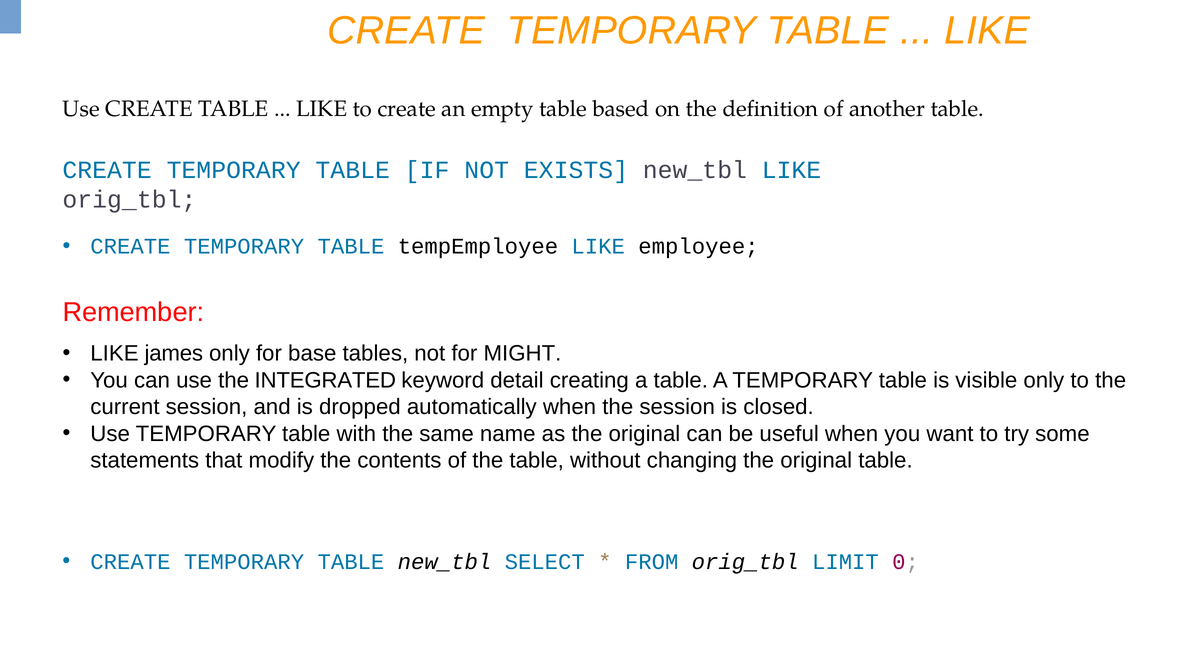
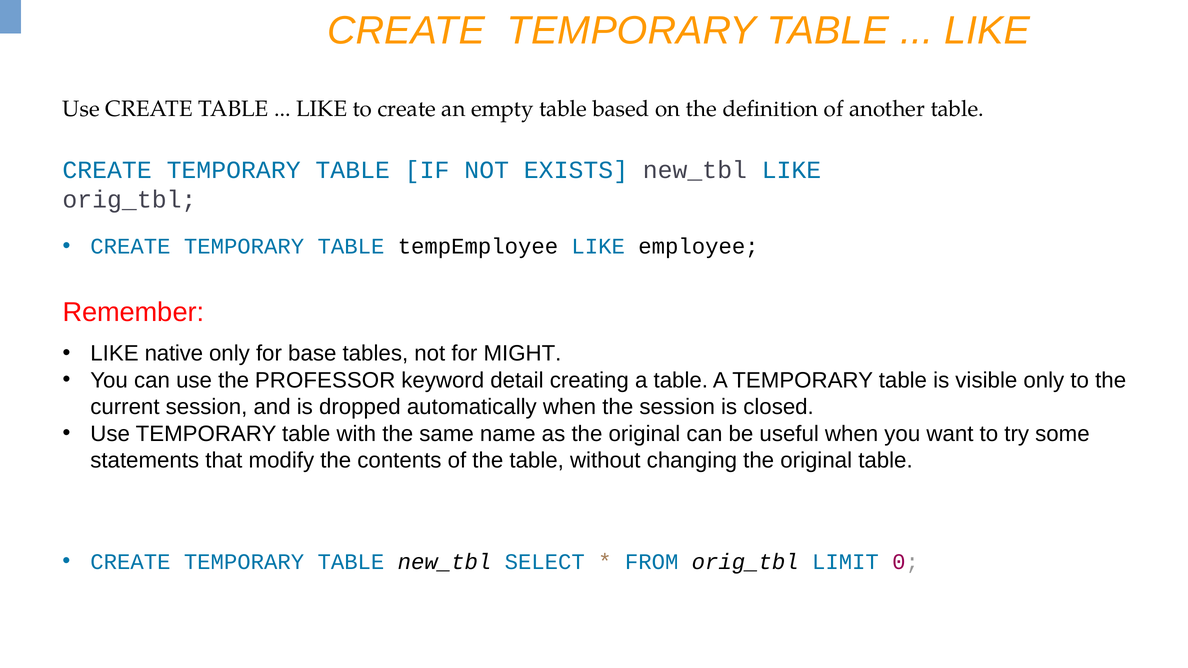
james: james -> native
INTEGRATED: INTEGRATED -> PROFESSOR
